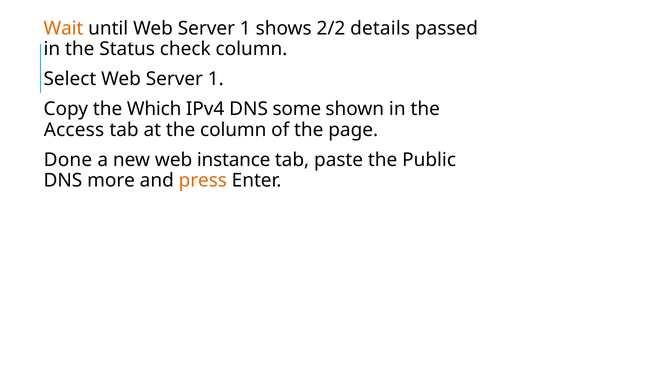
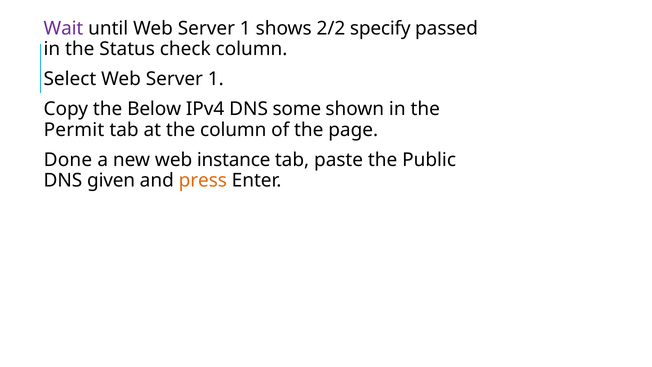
Wait colour: orange -> purple
details: details -> specify
Which: Which -> Below
Access: Access -> Permit
more: more -> given
